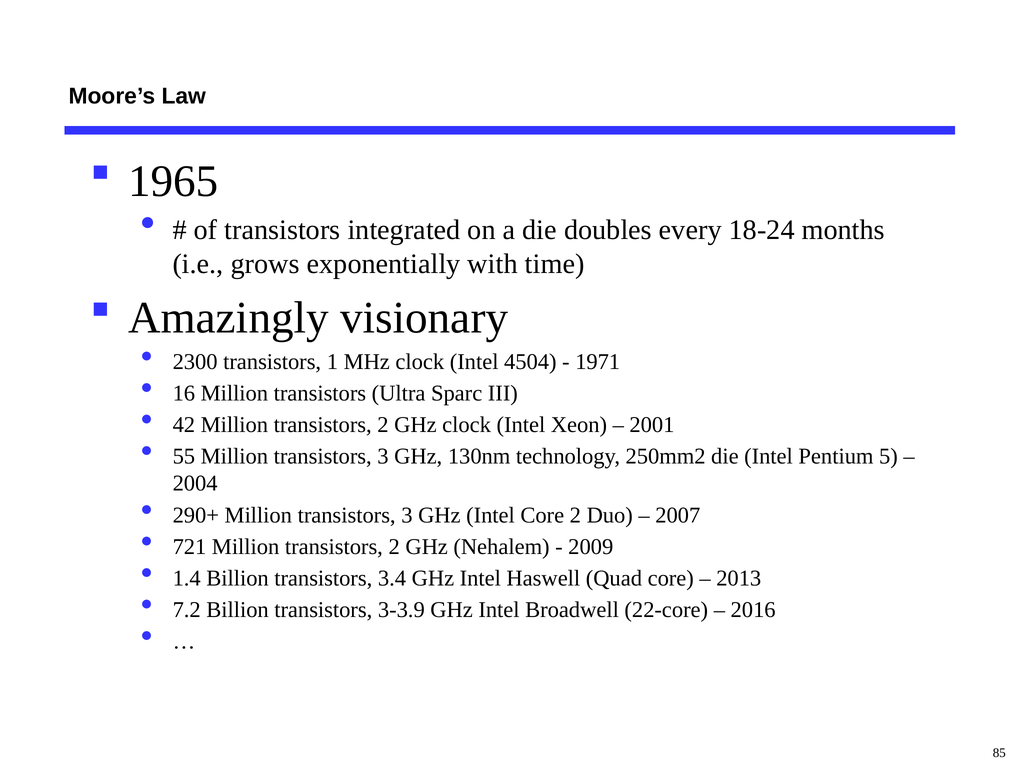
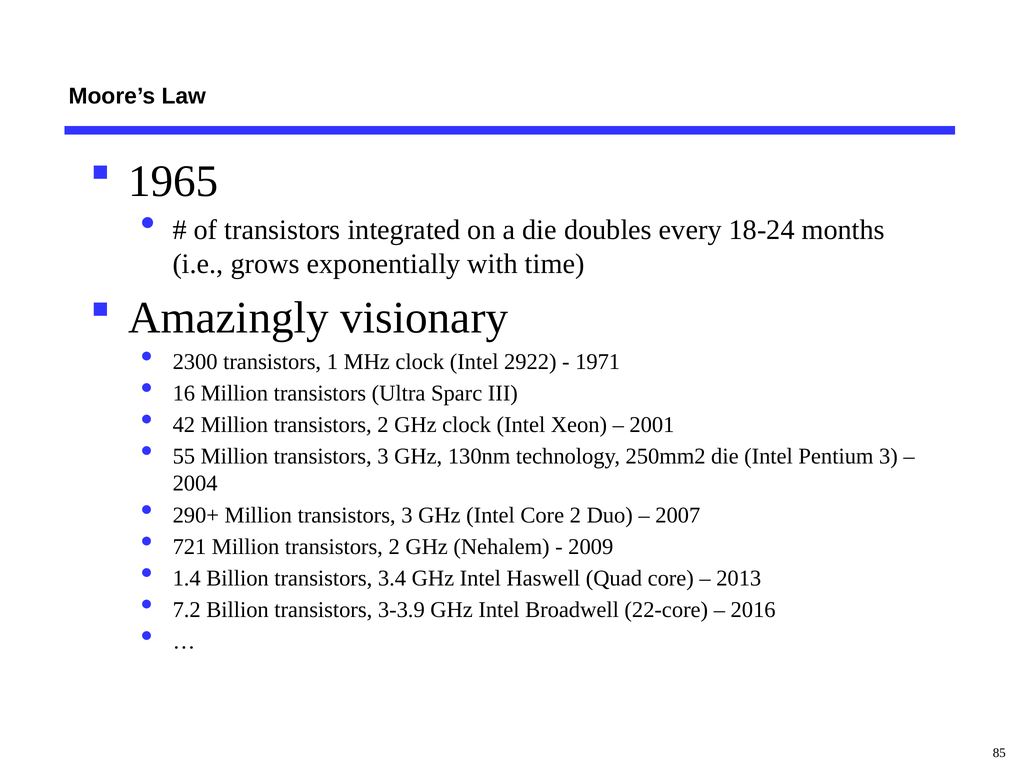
4504: 4504 -> 2922
Pentium 5: 5 -> 3
